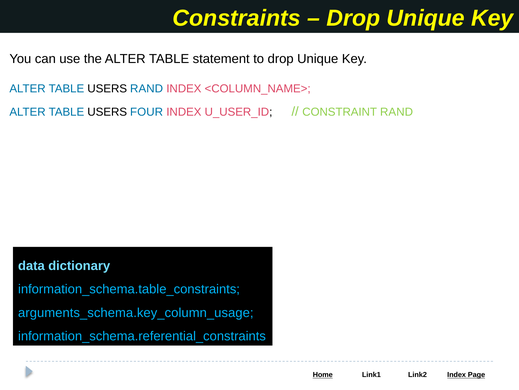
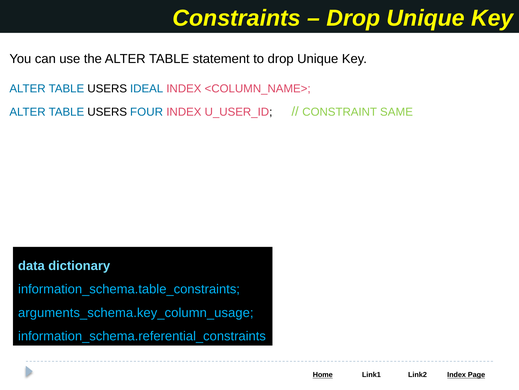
USERS RAND: RAND -> IDEAL
CONSTRAINT RAND: RAND -> SAME
